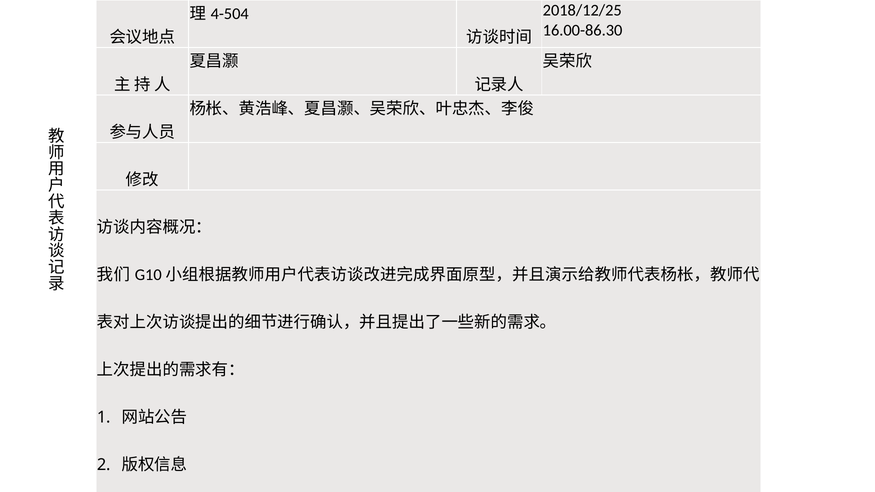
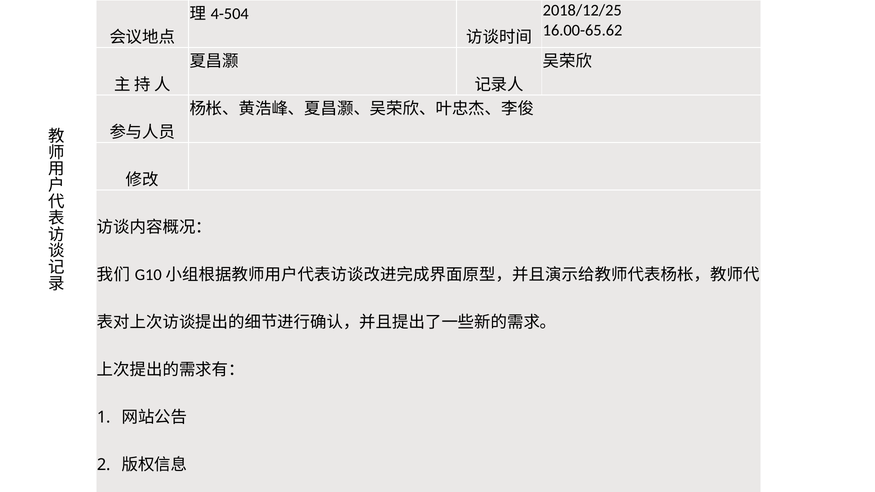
16.00-86.30: 16.00-86.30 -> 16.00-65.62
